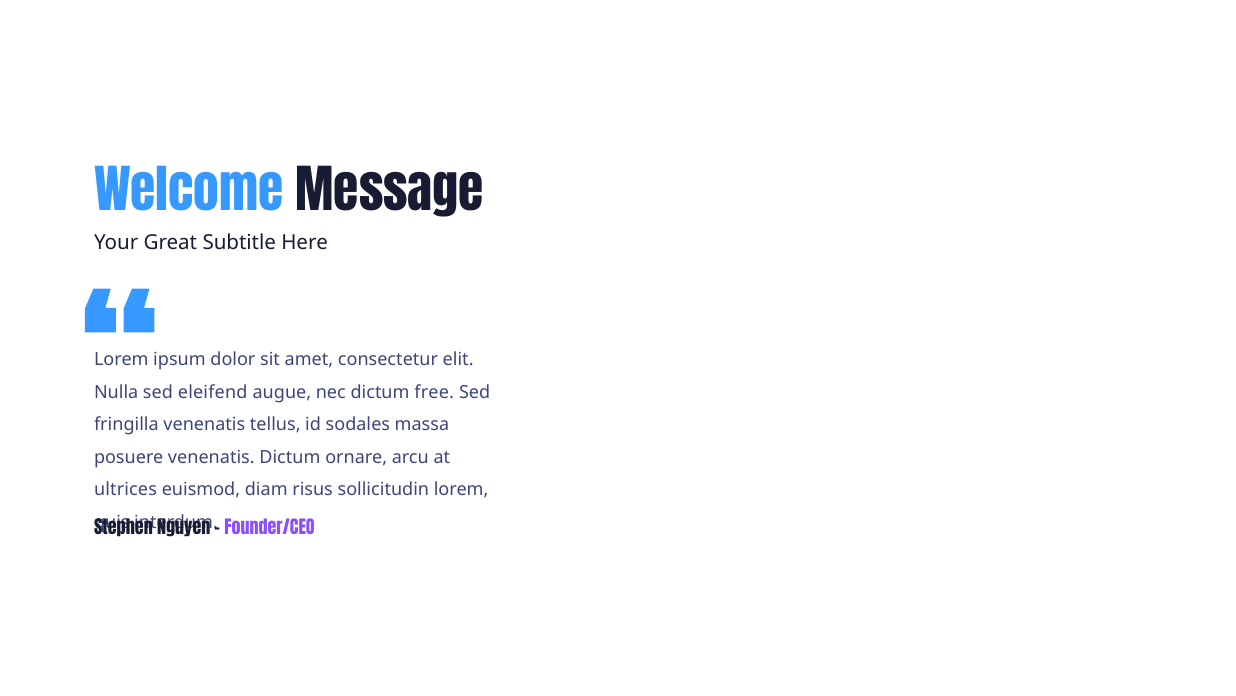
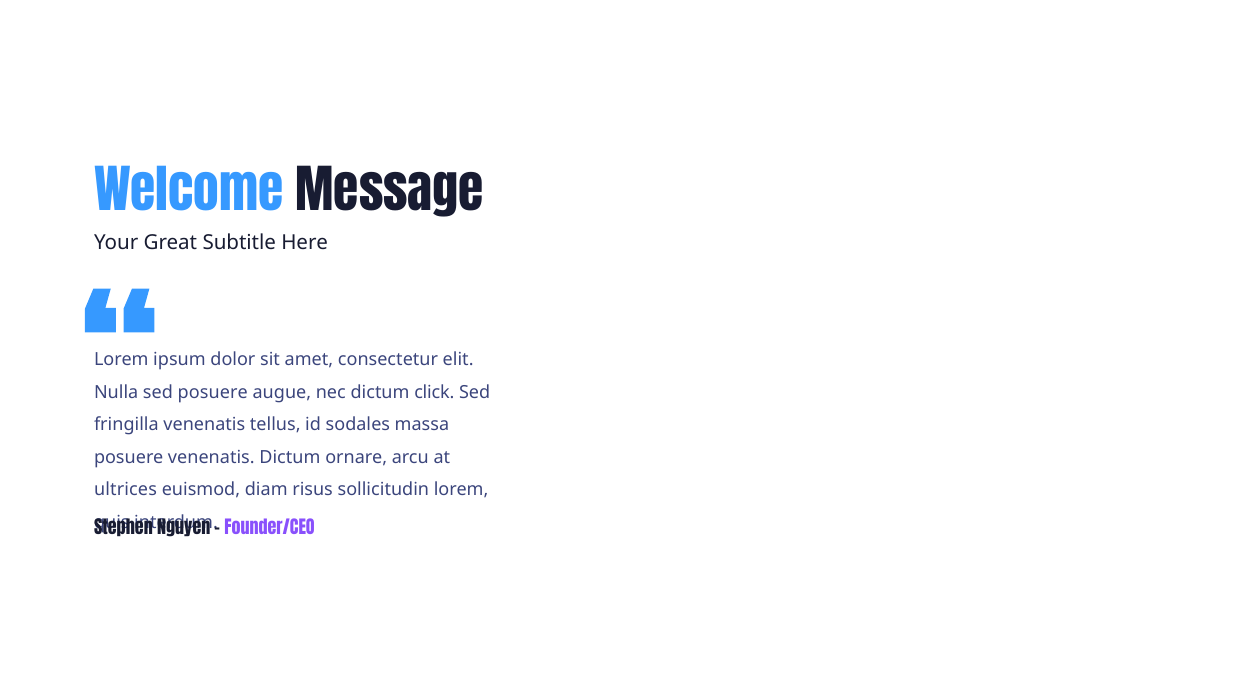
sed eleifend: eleifend -> posuere
free: free -> click
